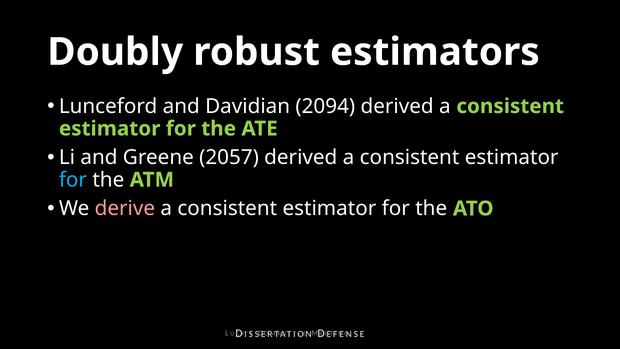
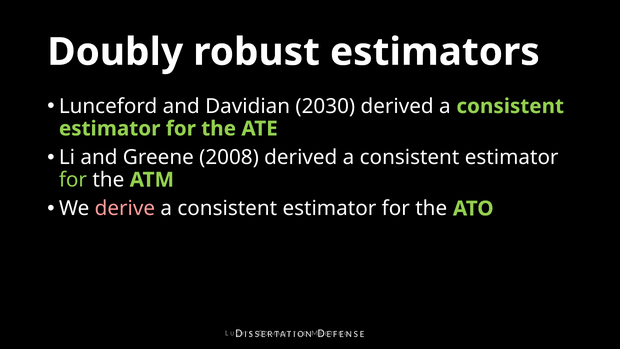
2094: 2094 -> 2030
2057: 2057 -> 2008
for at (73, 180) colour: light blue -> light green
